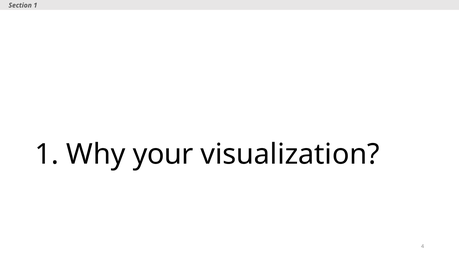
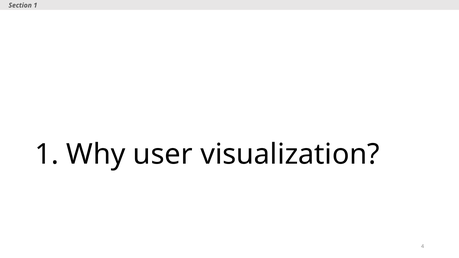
your: your -> user
